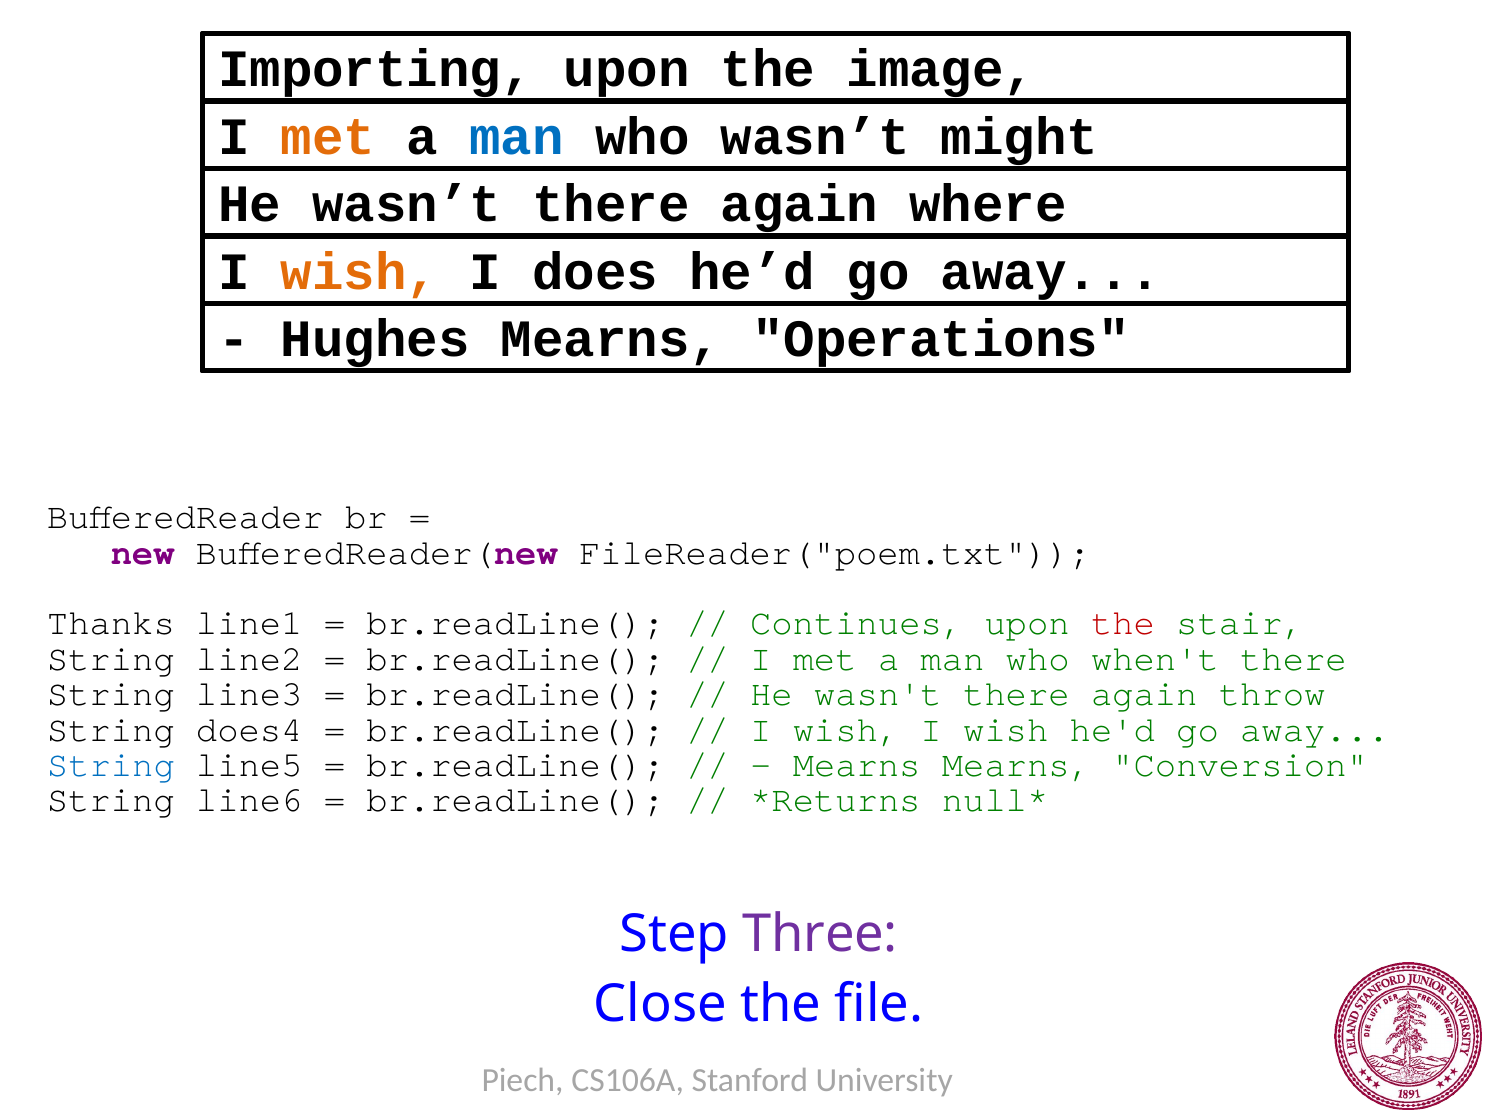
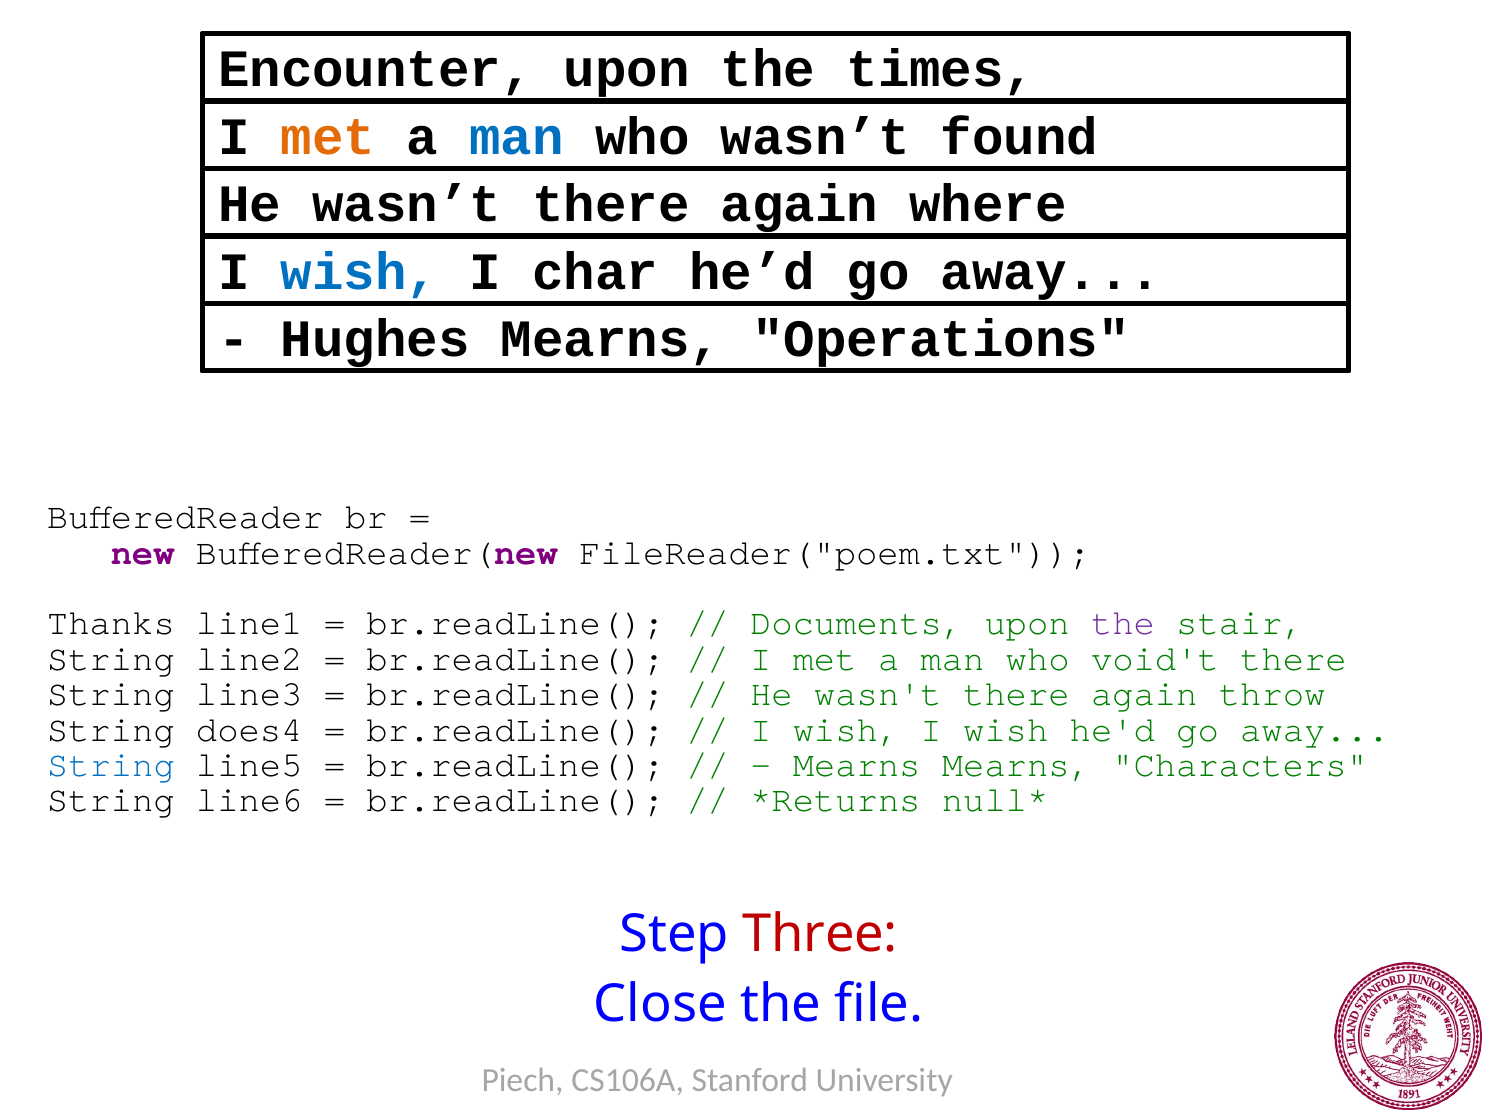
Importing: Importing -> Encounter
image: image -> times
might: might -> found
wish at (360, 272) colour: orange -> blue
does: does -> char
Continues: Continues -> Documents
the at (1123, 623) colour: red -> purple
when't: when't -> void't
Conversion: Conversion -> Characters
Three colour: purple -> red
